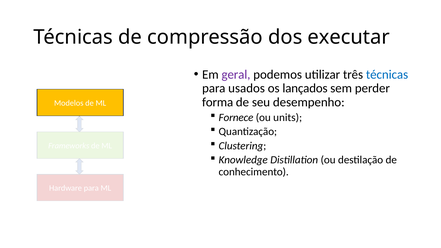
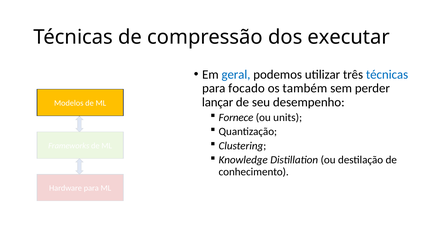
geral colour: purple -> blue
usados: usados -> focado
lançados: lançados -> também
forma: forma -> lançar
